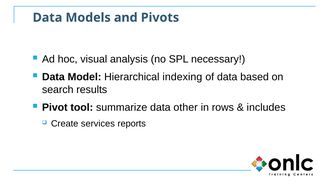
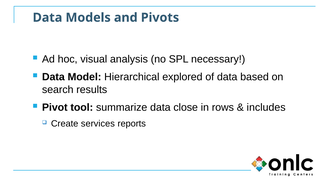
indexing: indexing -> explored
other: other -> close
